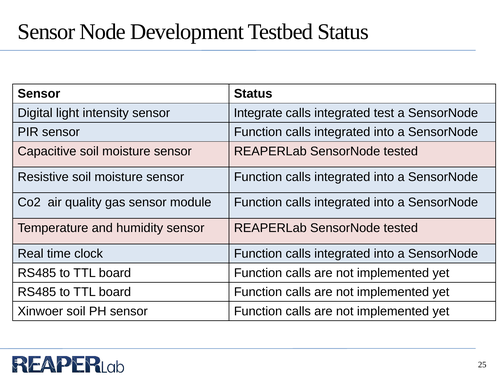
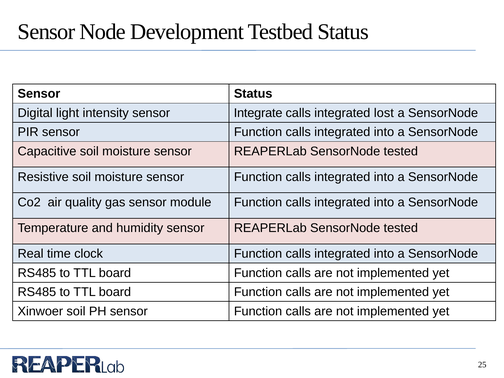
test: test -> lost
